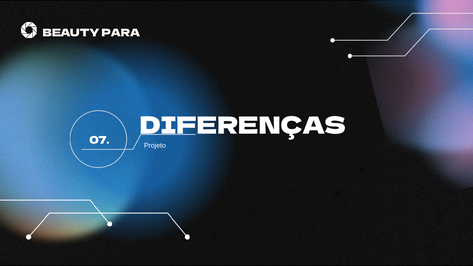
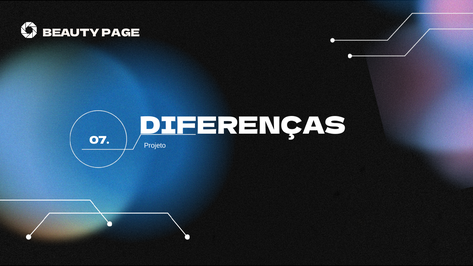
BEAUTY PARA: PARA -> PAGE
